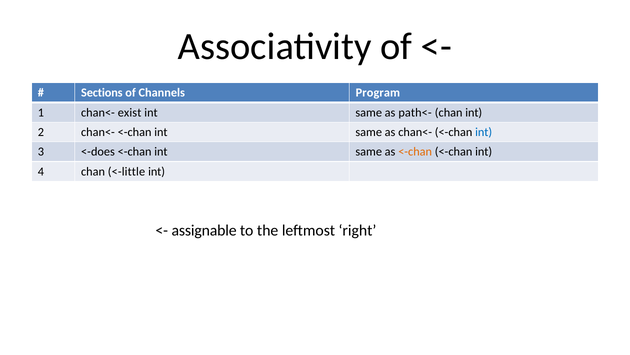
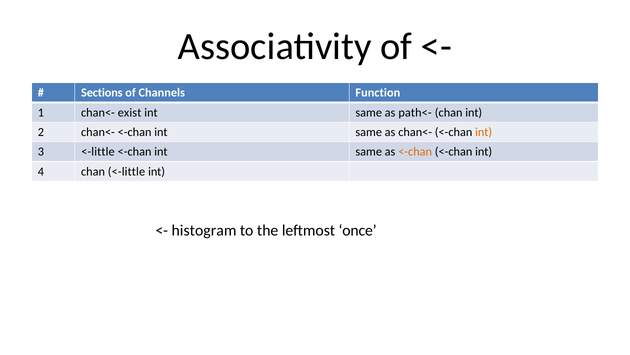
Program: Program -> Function
int at (484, 132) colour: blue -> orange
3 <-does: <-does -> <-little
assignable: assignable -> histogram
right: right -> once
